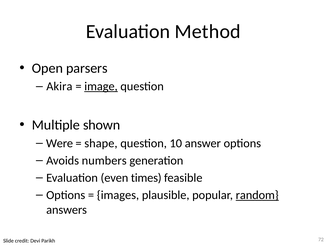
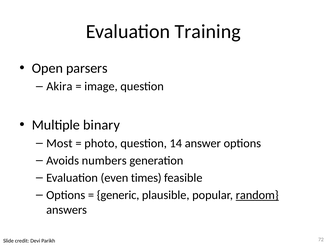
Method: Method -> Training
image underline: present -> none
shown: shown -> binary
Were: Were -> Most
shape: shape -> photo
10: 10 -> 14
images: images -> generic
